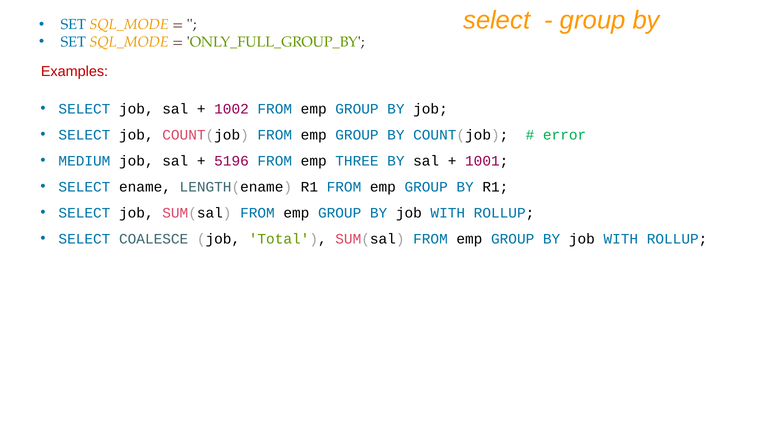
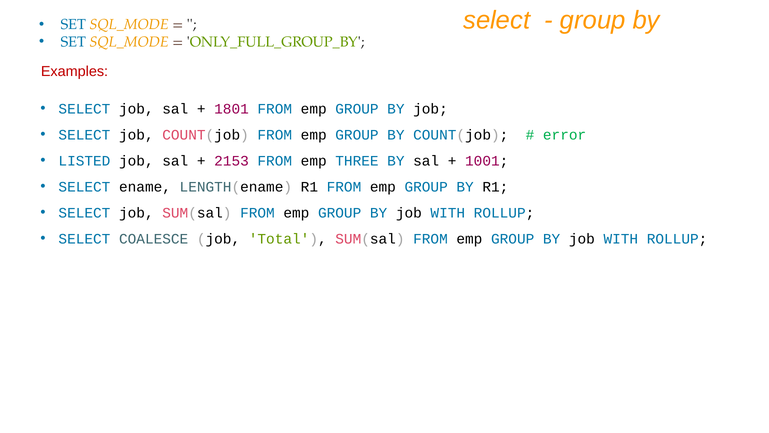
1002: 1002 -> 1801
MEDIUM: MEDIUM -> LISTED
5196: 5196 -> 2153
